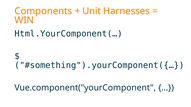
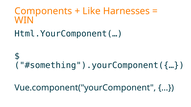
Unit: Unit -> Like
